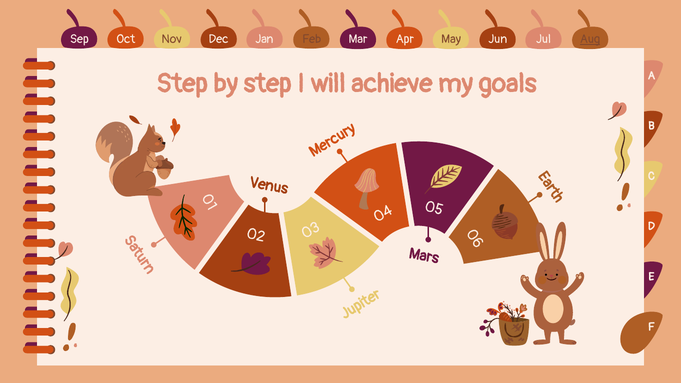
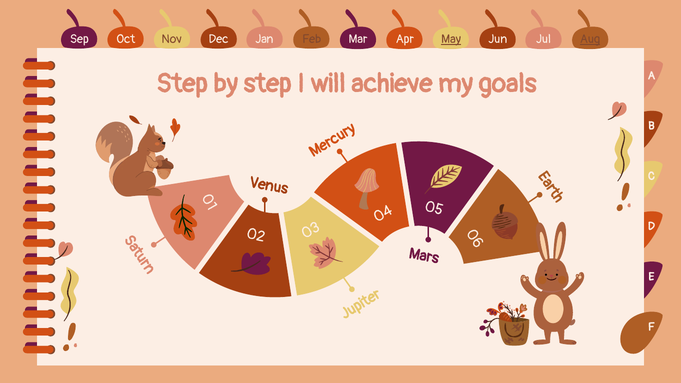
May underline: none -> present
